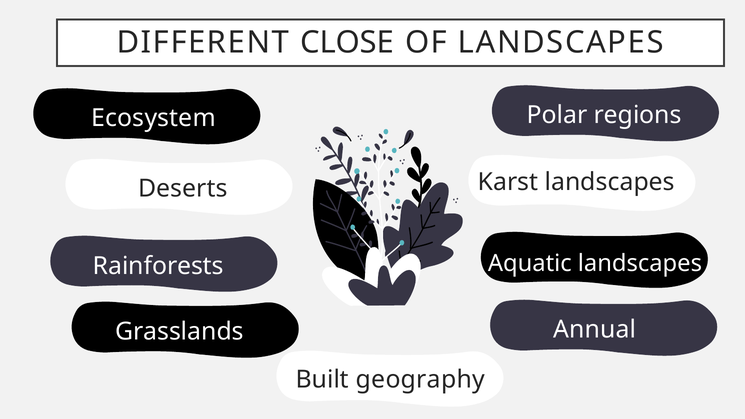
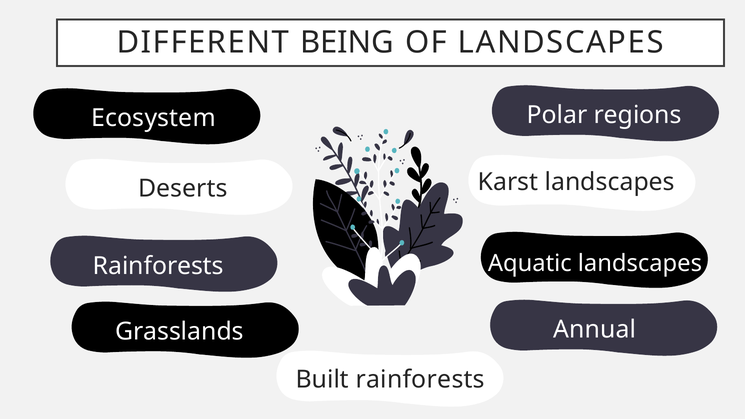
CLOSE: CLOSE -> BEING
Built geography: geography -> rainforests
